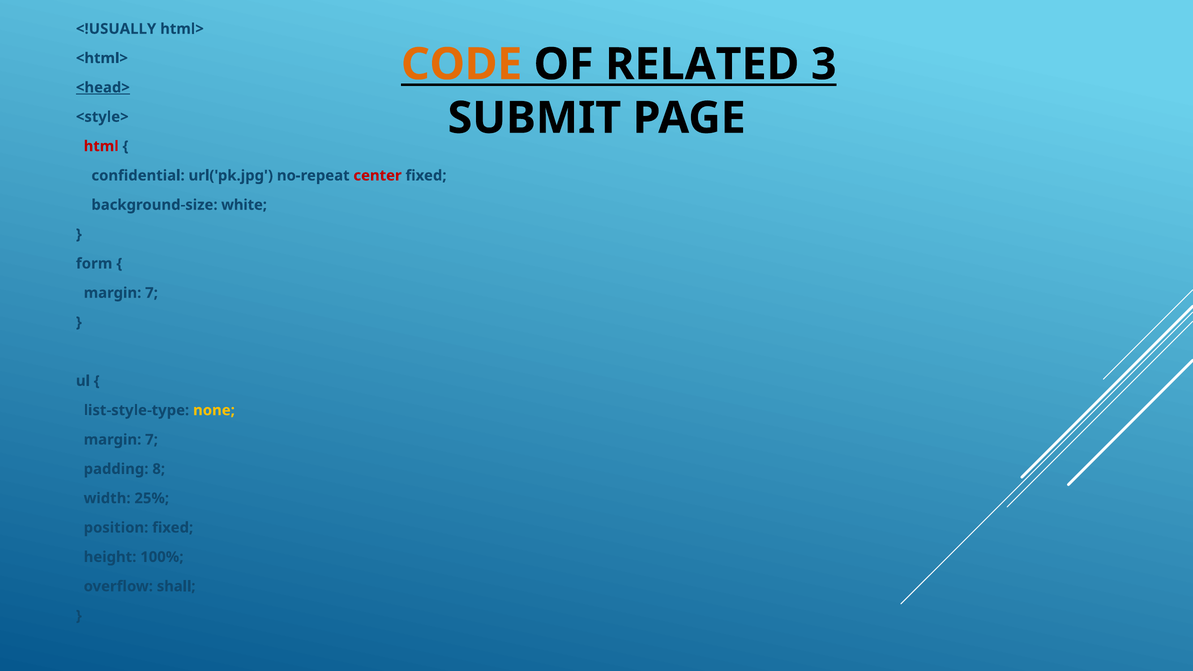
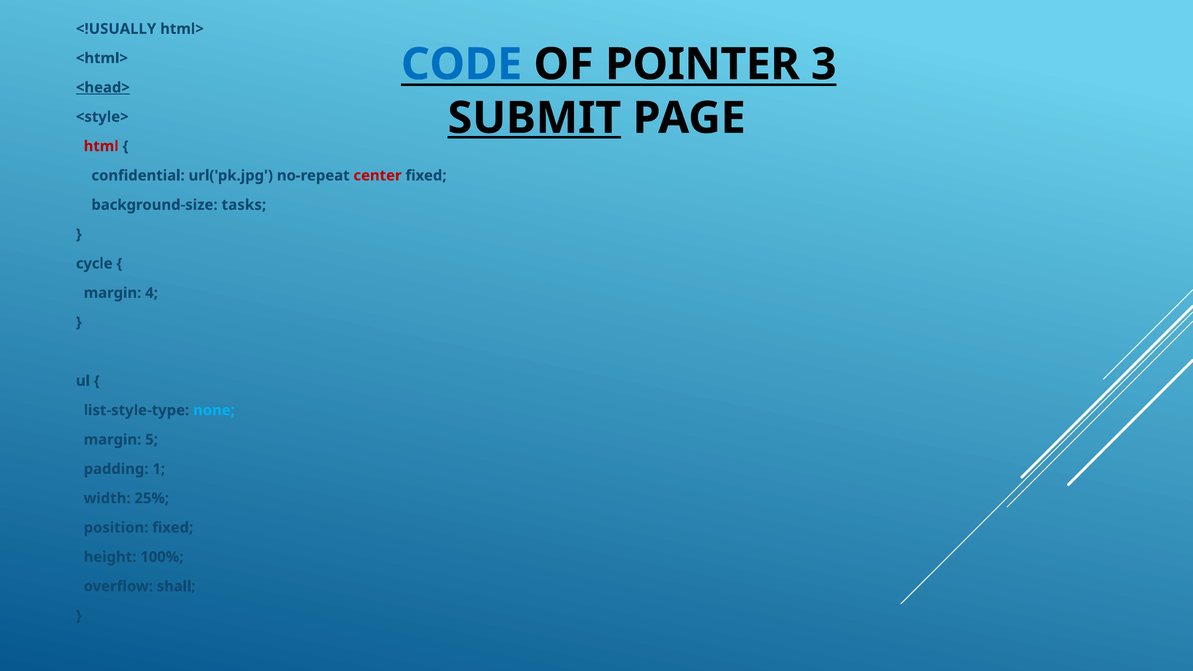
CODE colour: orange -> blue
RELATED: RELATED -> POINTER
SUBMIT underline: none -> present
white: white -> tasks
form: form -> cycle
7 at (152, 293): 7 -> 4
none colour: yellow -> light blue
7 at (152, 440): 7 -> 5
8: 8 -> 1
